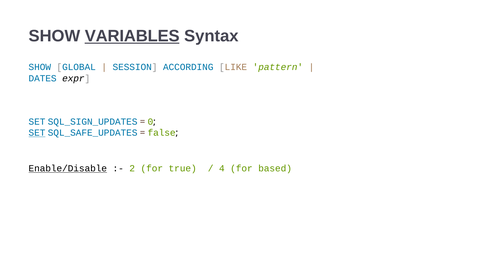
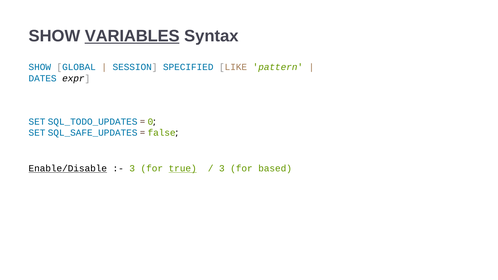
ACCORDING: ACCORDING -> SPECIFIED
SQL_SIGN_UPDATES: SQL_SIGN_UPDATES -> SQL_TODO_UPDATES
SET at (37, 133) underline: present -> none
2 at (132, 169): 2 -> 3
true underline: none -> present
4 at (222, 169): 4 -> 3
